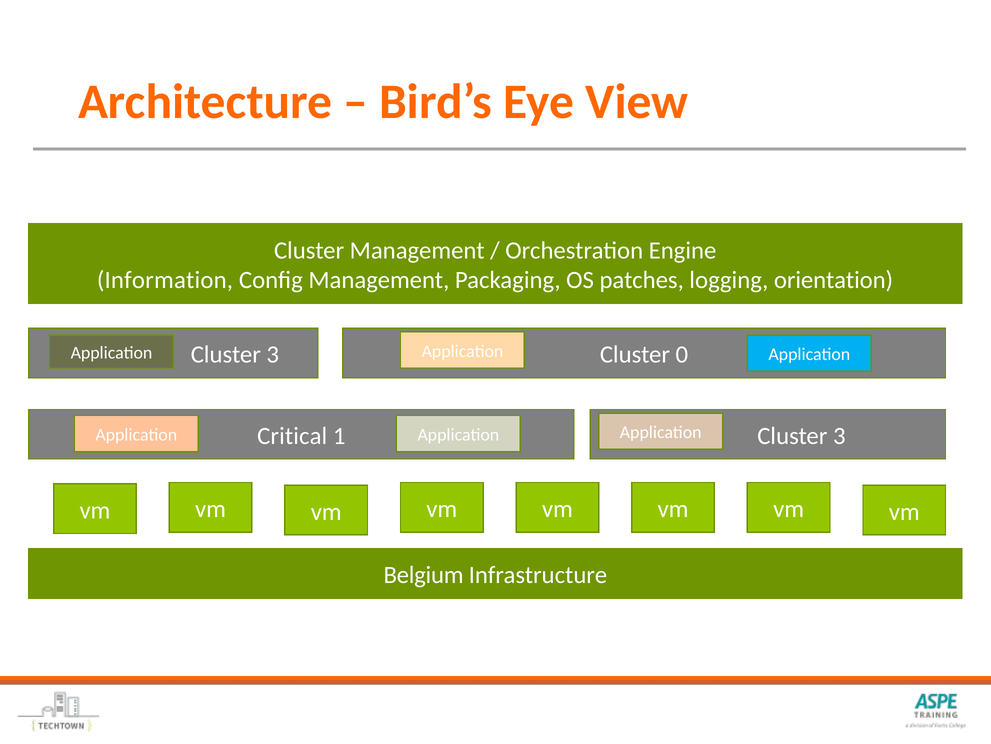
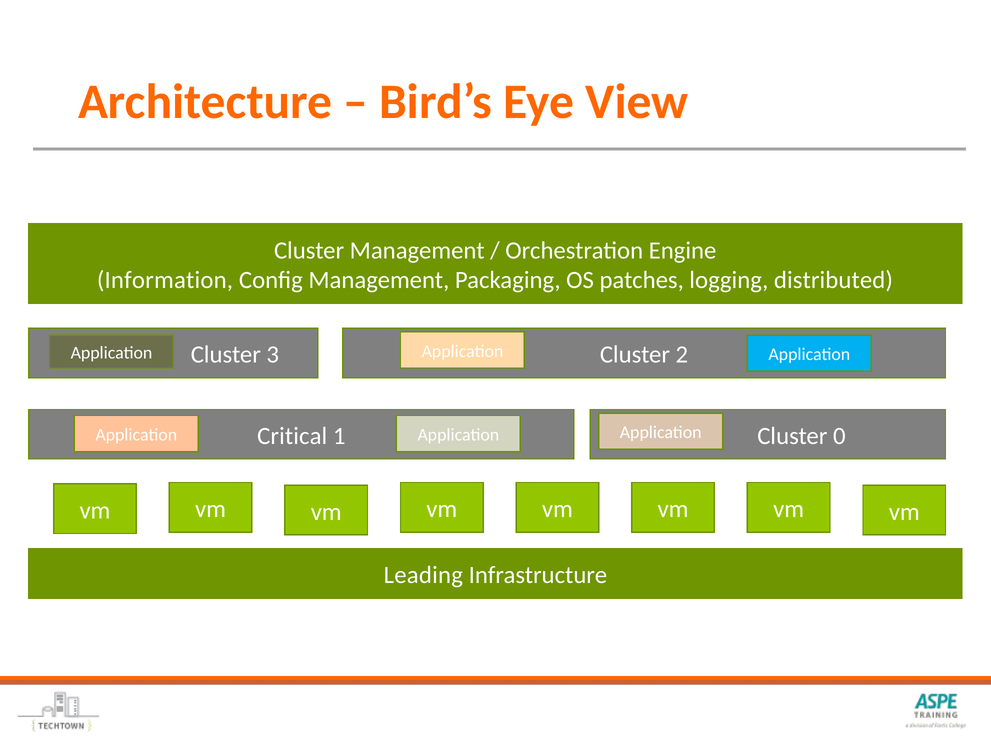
orientation: orientation -> distributed
0: 0 -> 2
3 at (839, 436): 3 -> 0
Belgium: Belgium -> Leading
